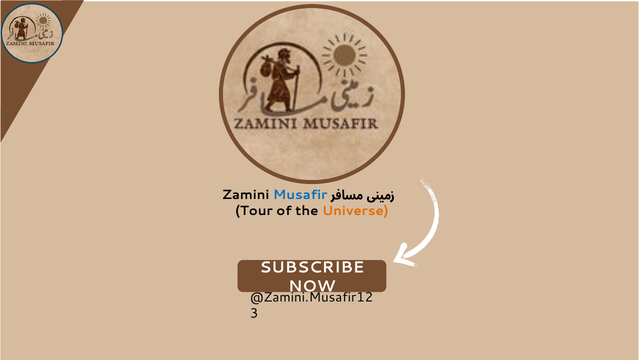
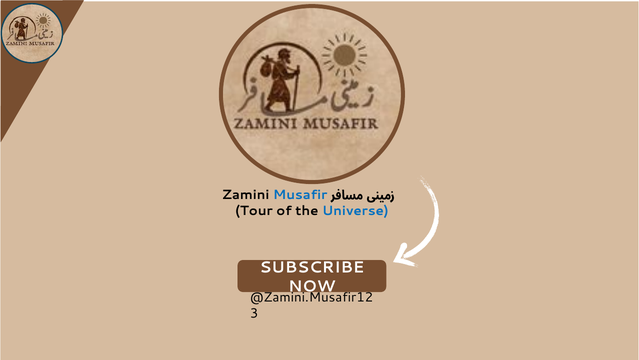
Universe colour: orange -> blue
